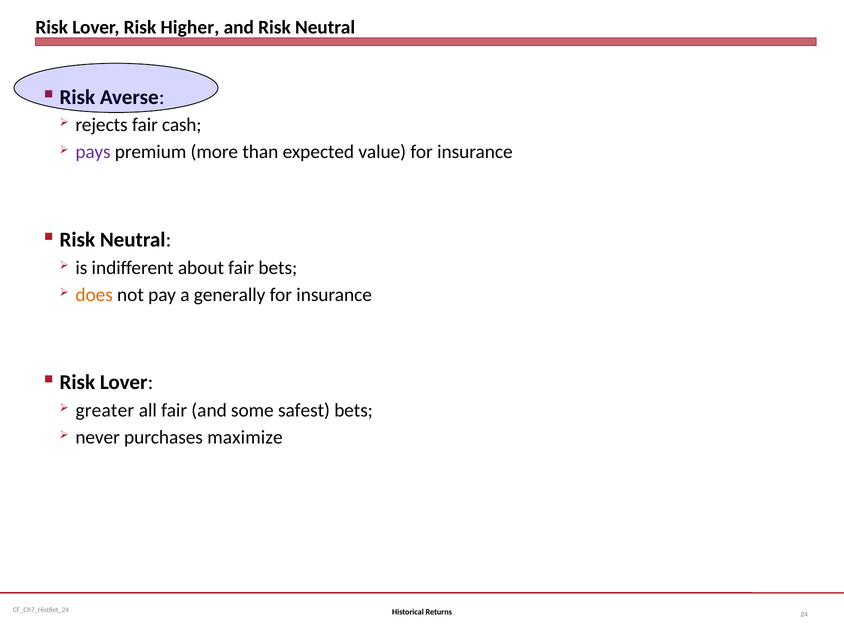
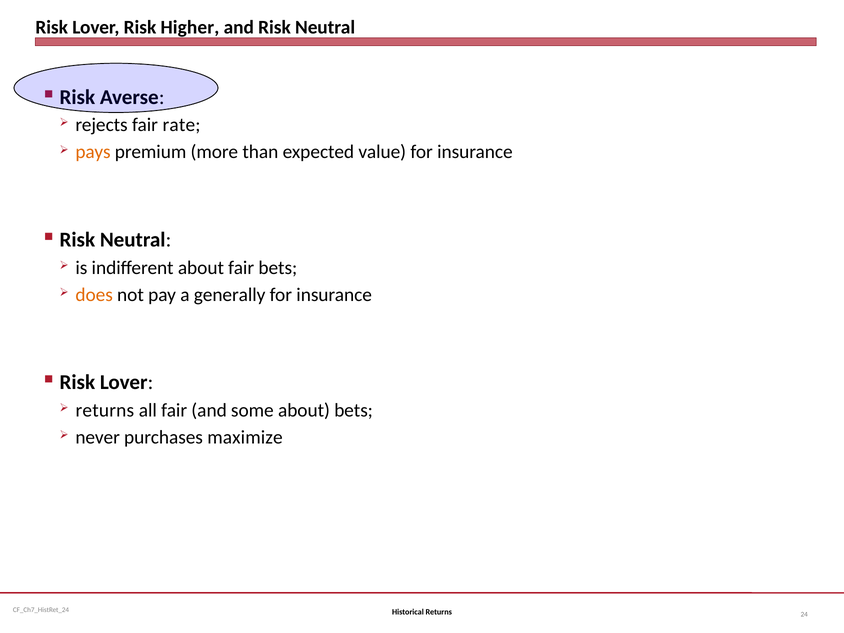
cash: cash -> rate
pays colour: purple -> orange
greater at (105, 411): greater -> returns
some safest: safest -> about
